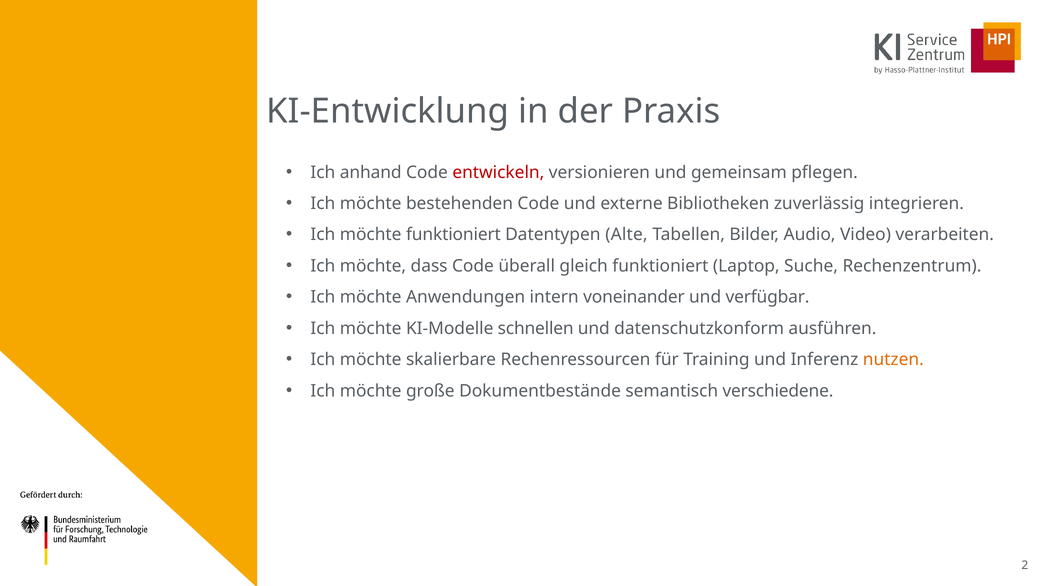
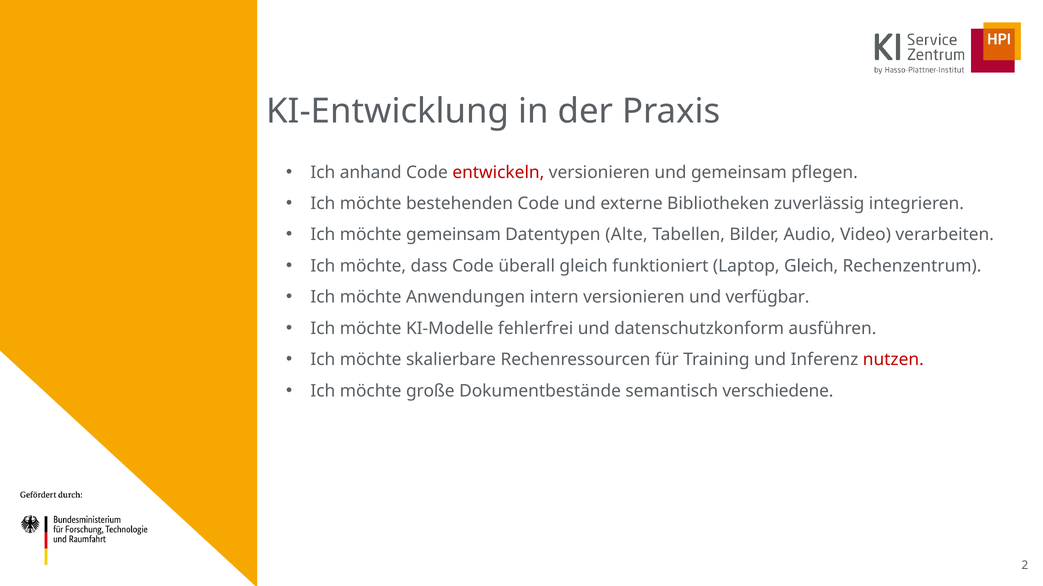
möchte funktioniert: funktioniert -> gemeinsam
Laptop Suche: Suche -> Gleich
intern voneinander: voneinander -> versionieren
schnellen: schnellen -> fehlerfrei
nutzen colour: orange -> red
